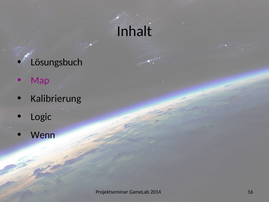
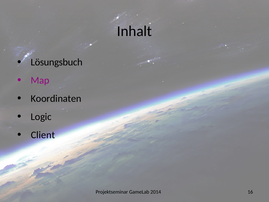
Kalibrierung: Kalibrierung -> Koordinaten
Wenn: Wenn -> Client
